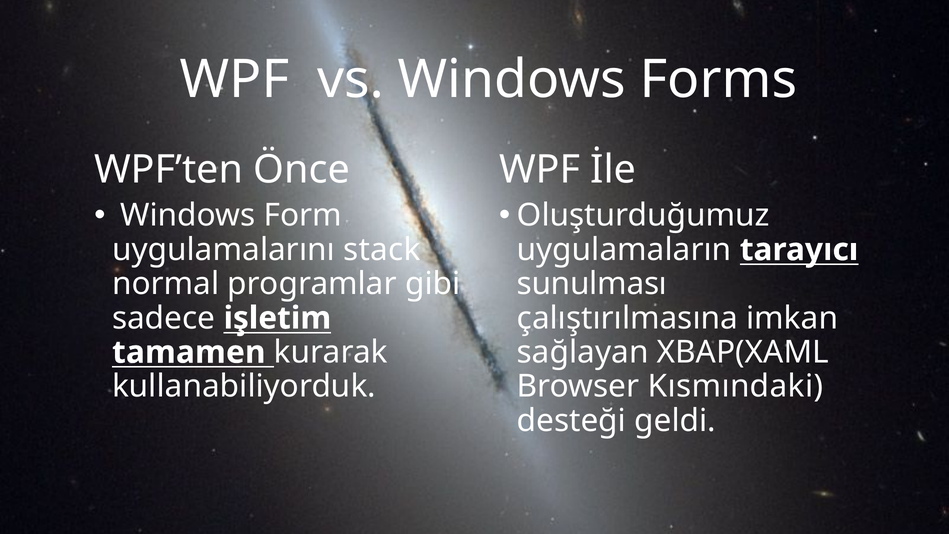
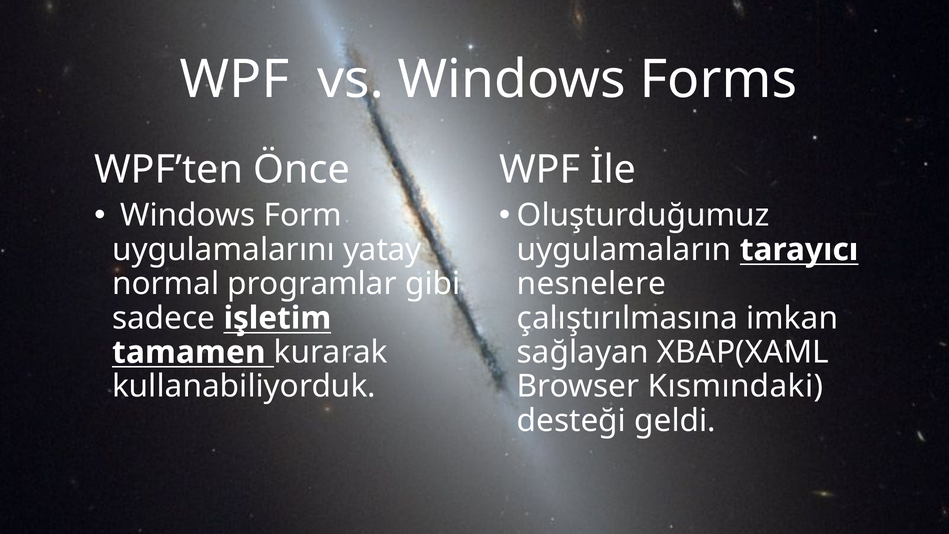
stack: stack -> yatay
sunulması: sunulması -> nesnelere
